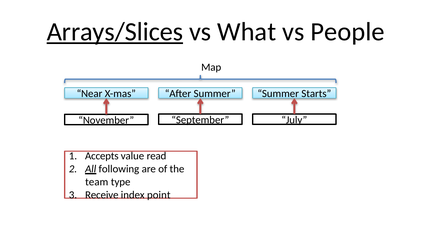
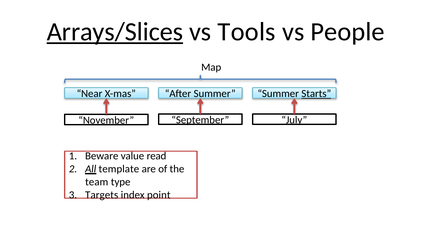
What: What -> Tools
Starts underline: none -> present
Accepts: Accepts -> Beware
following: following -> template
Receive: Receive -> Targets
